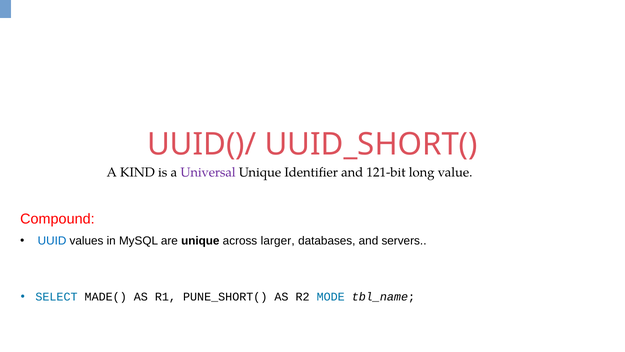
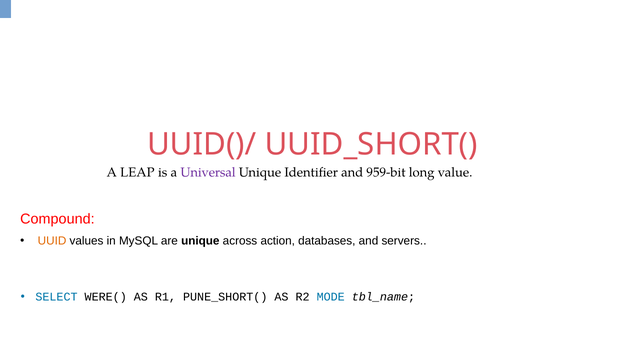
KIND: KIND -> LEAP
121-bit: 121-bit -> 959-bit
UUID colour: blue -> orange
larger: larger -> action
MADE(: MADE( -> WERE(
